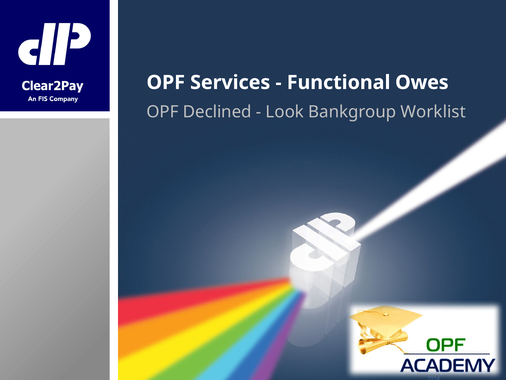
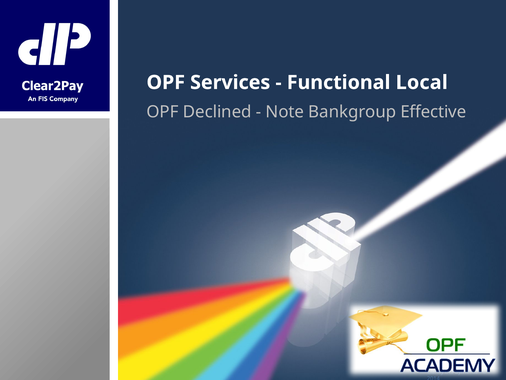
Owes: Owes -> Local
Look: Look -> Note
Worklist: Worklist -> Effective
